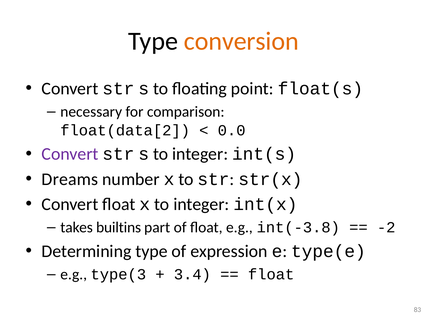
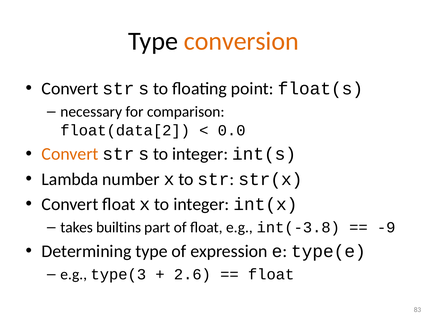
Convert at (70, 154) colour: purple -> orange
Dreams: Dreams -> Lambda
-2: -2 -> -9
3.4: 3.4 -> 2.6
